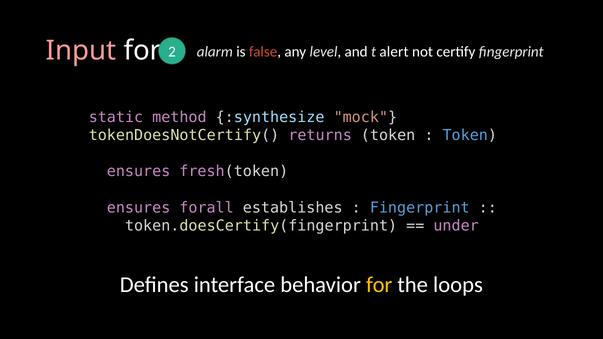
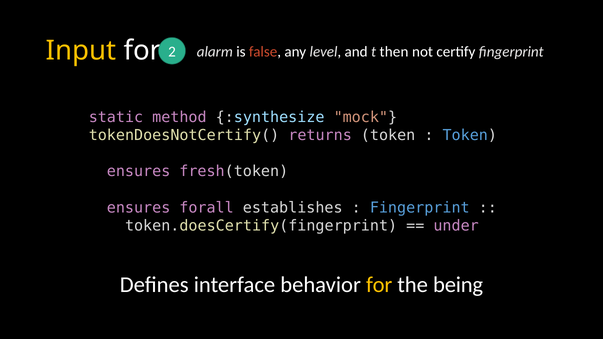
Input colour: pink -> yellow
alert: alert -> then
loops: loops -> being
